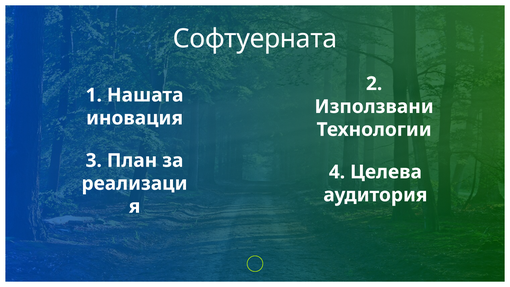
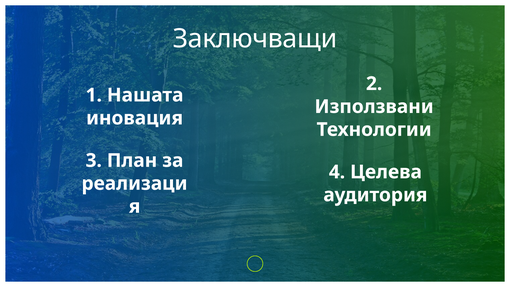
Софтуерната: Софтуерната -> Заключващи
